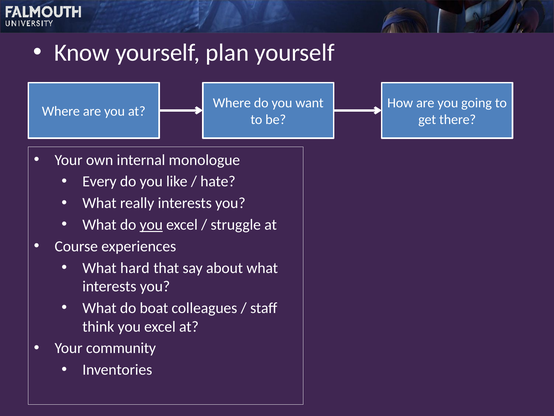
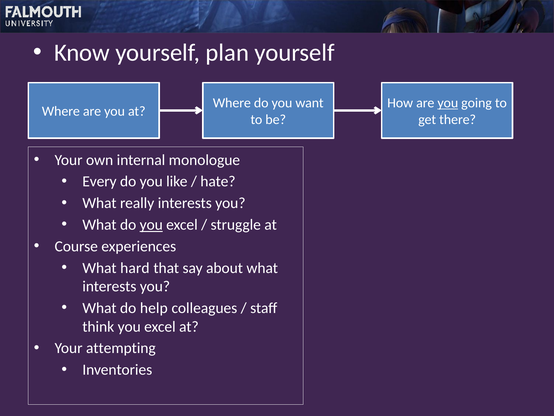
you at (448, 103) underline: none -> present
boat: boat -> help
community: community -> attempting
